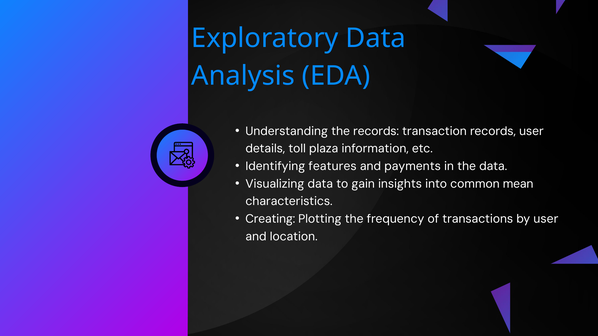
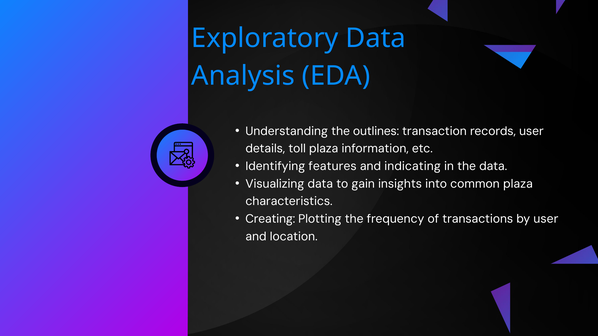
the records: records -> outlines
payments: payments -> indicating
common mean: mean -> plaza
